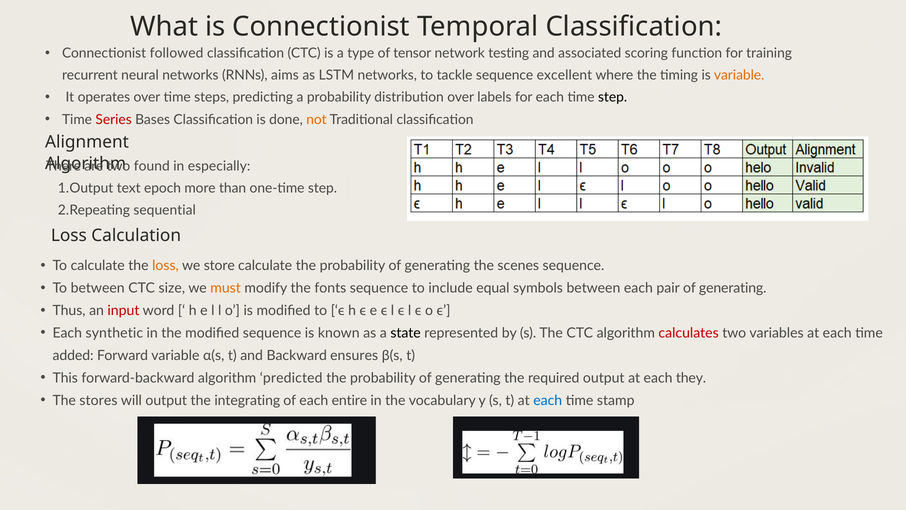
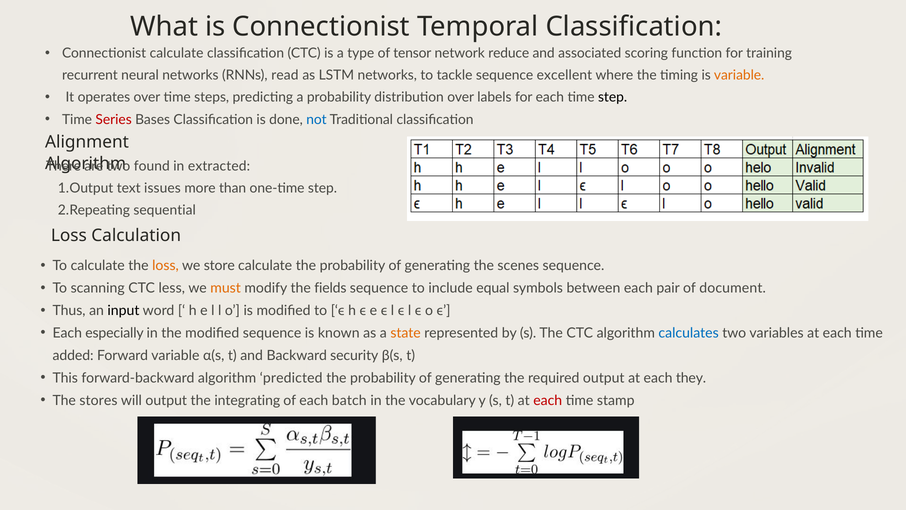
Connectionist followed: followed -> calculate
testing: testing -> reduce
aims: aims -> read
not colour: orange -> blue
especially: especially -> extracted
epoch: epoch -> issues
To between: between -> scanning
size: size -> less
fonts: fonts -> fields
pair of generating: generating -> document
input colour: red -> black
synthetic: synthetic -> especially
state colour: black -> orange
calculates colour: red -> blue
ensures: ensures -> security
entire: entire -> batch
each at (548, 400) colour: blue -> red
